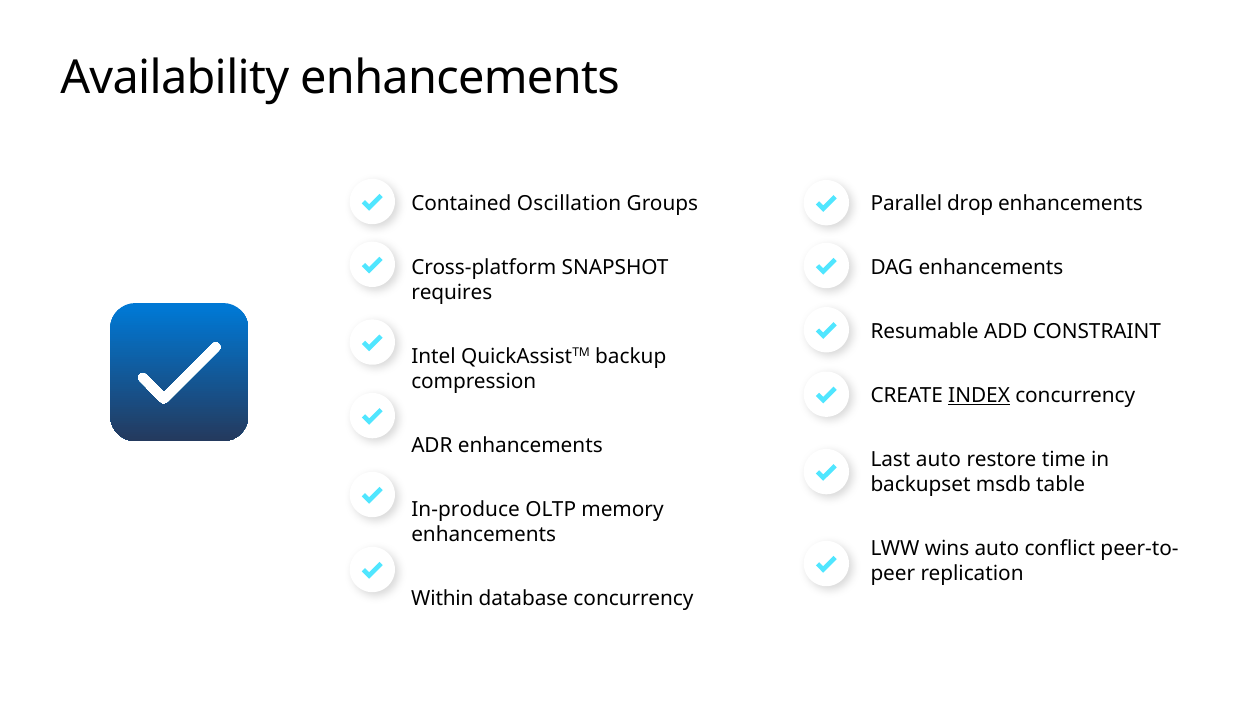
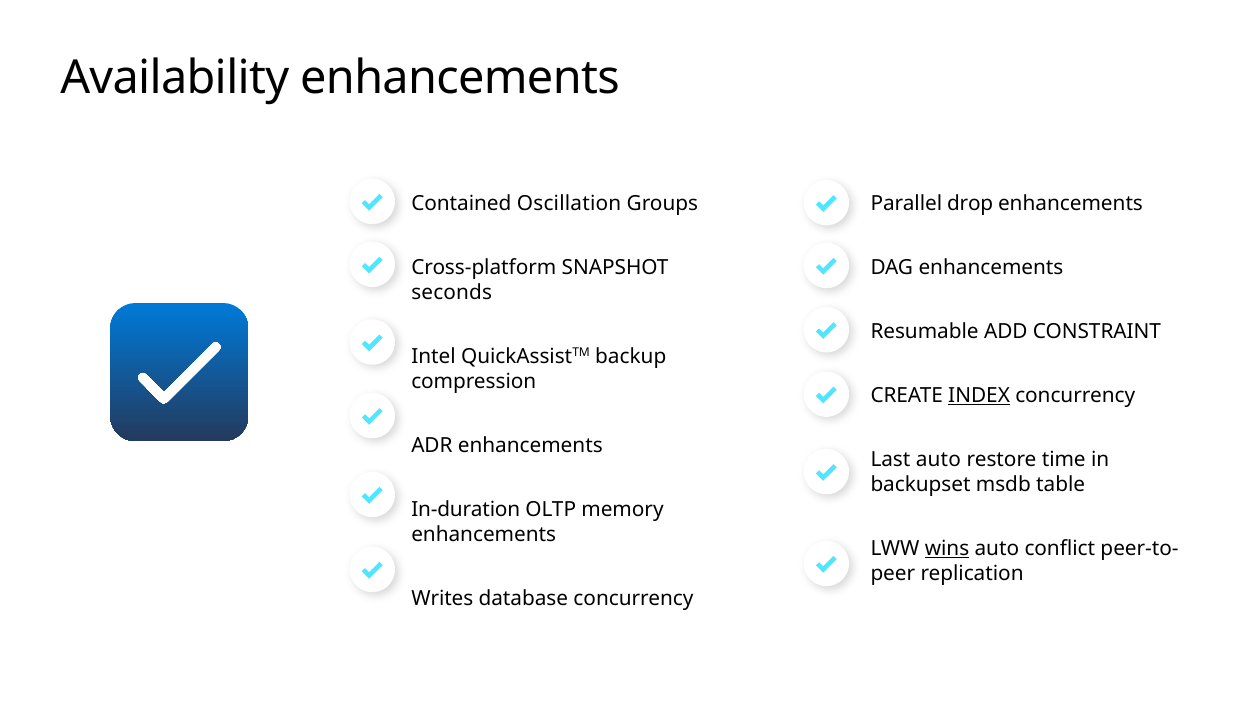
requires: requires -> seconds
In-produce: In-produce -> In-duration
wins underline: none -> present
Within: Within -> Writes
